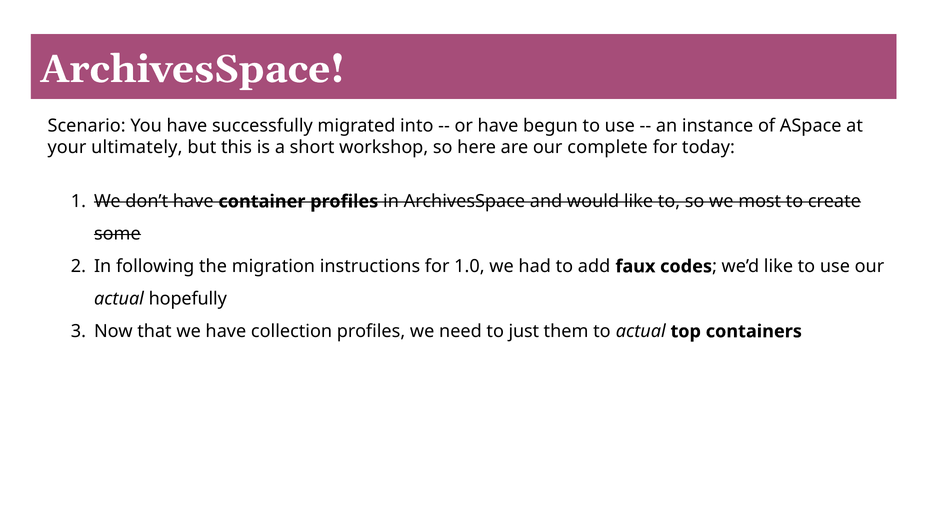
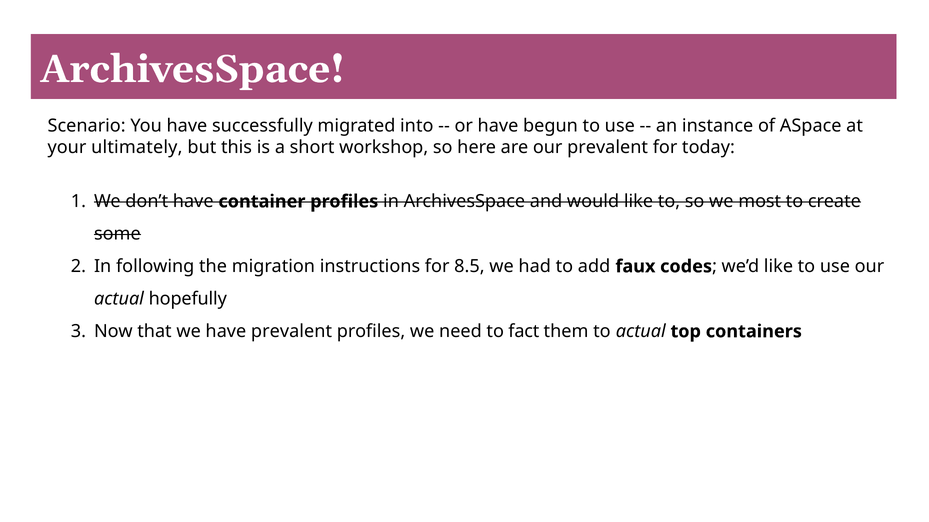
our complete: complete -> prevalent
1.0: 1.0 -> 8.5
have collection: collection -> prevalent
just: just -> fact
